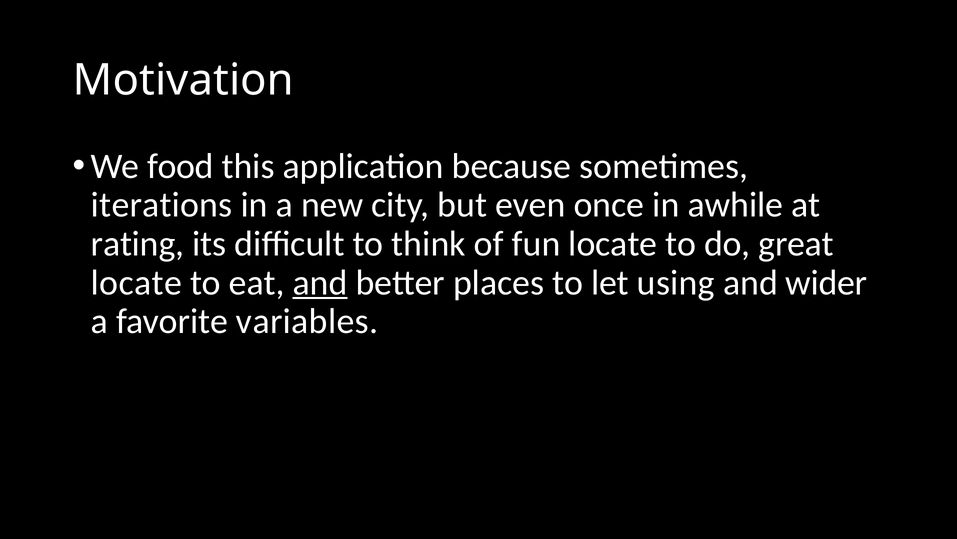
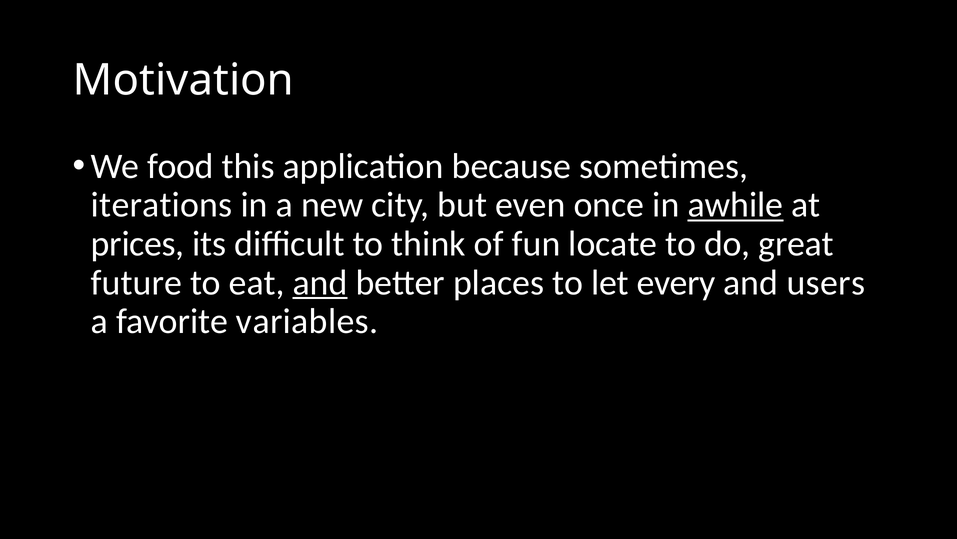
awhile underline: none -> present
rating: rating -> prices
locate at (136, 282): locate -> future
using: using -> every
wider: wider -> users
